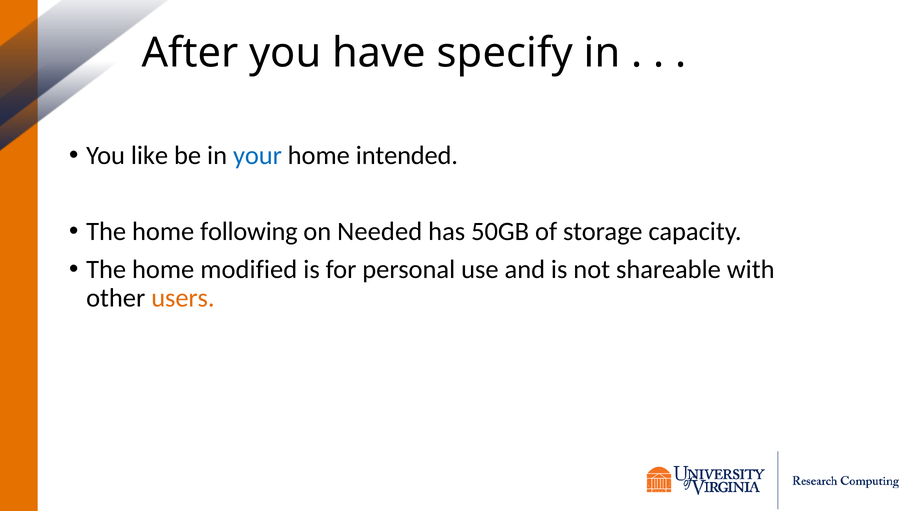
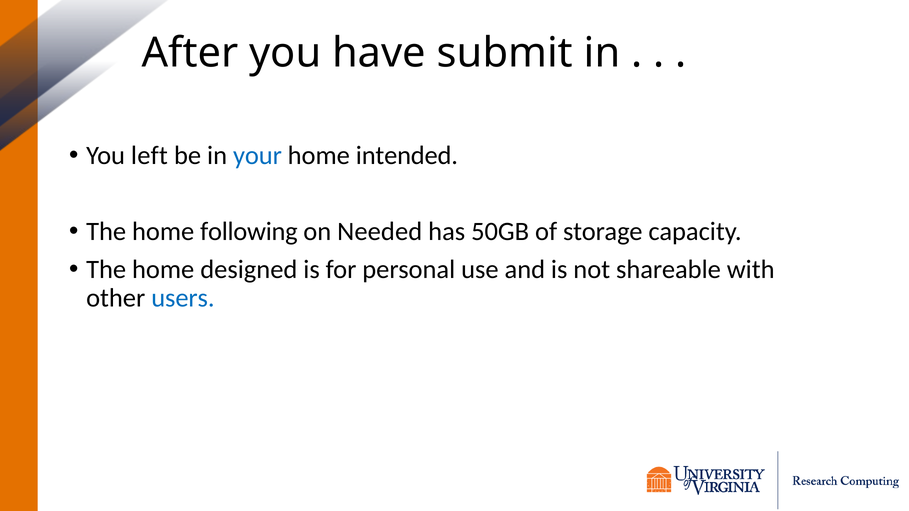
specify: specify -> submit
like: like -> left
modified: modified -> designed
users colour: orange -> blue
